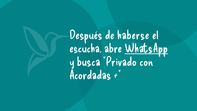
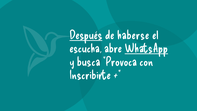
Después underline: none -> present
Privado: Privado -> Provoca
Acordadas: Acordadas -> Inscribirte
